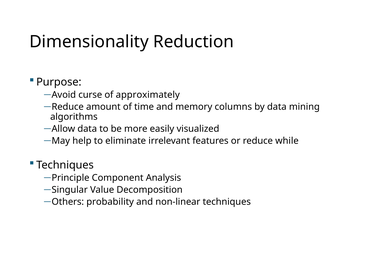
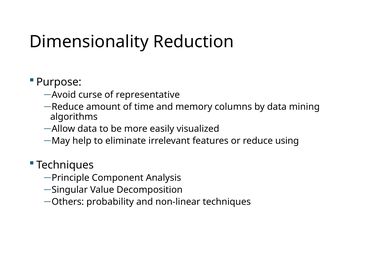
approximately: approximately -> representative
while: while -> using
